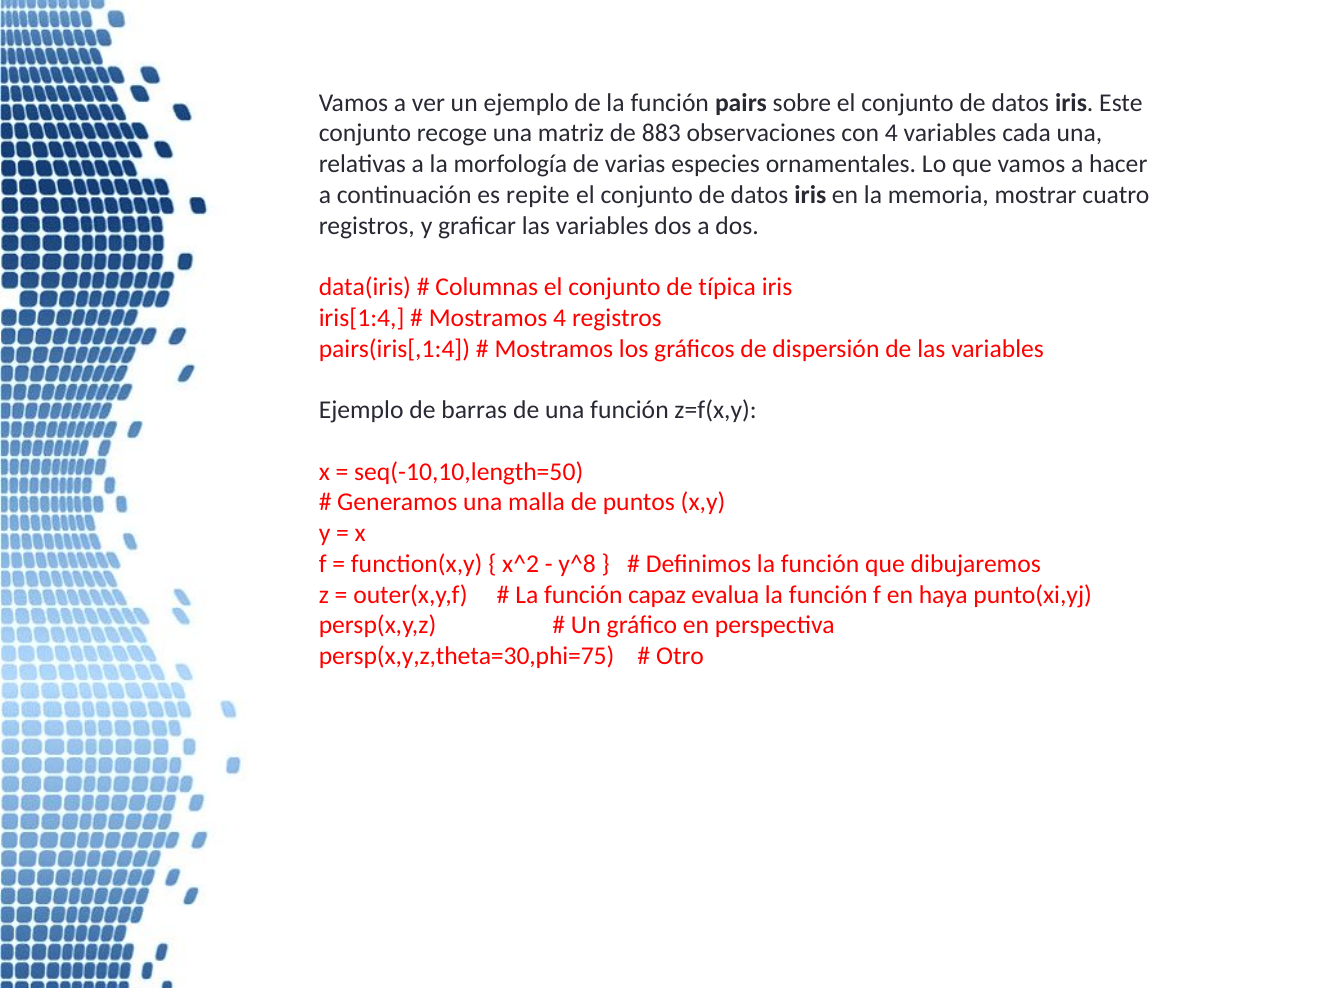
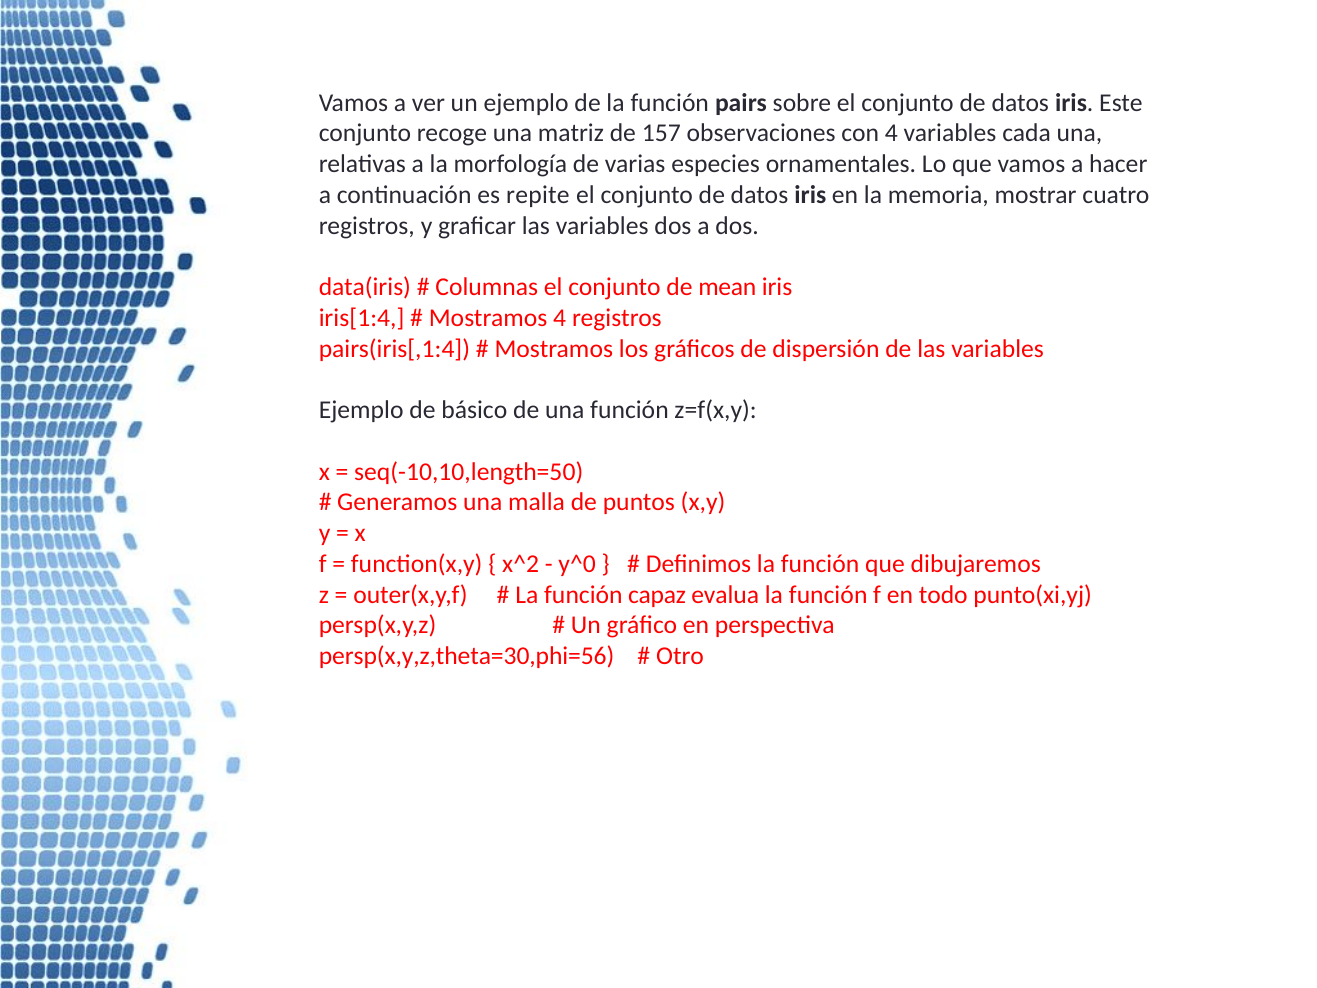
883: 883 -> 157
típica: típica -> mean
barras: barras -> básico
y^8: y^8 -> y^0
haya: haya -> todo
persp(x,y,z,theta=30,phi=75: persp(x,y,z,theta=30,phi=75 -> persp(x,y,z,theta=30,phi=56
